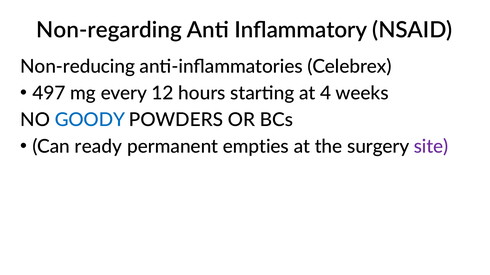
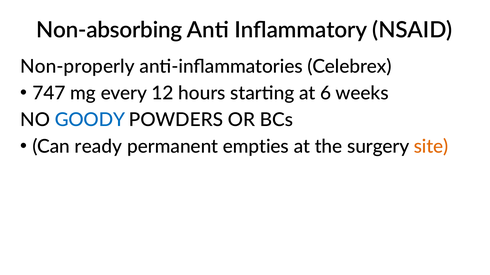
Non-regarding: Non-regarding -> Non-absorbing
Non-reducing: Non-reducing -> Non-properly
497: 497 -> 747
4: 4 -> 6
site colour: purple -> orange
